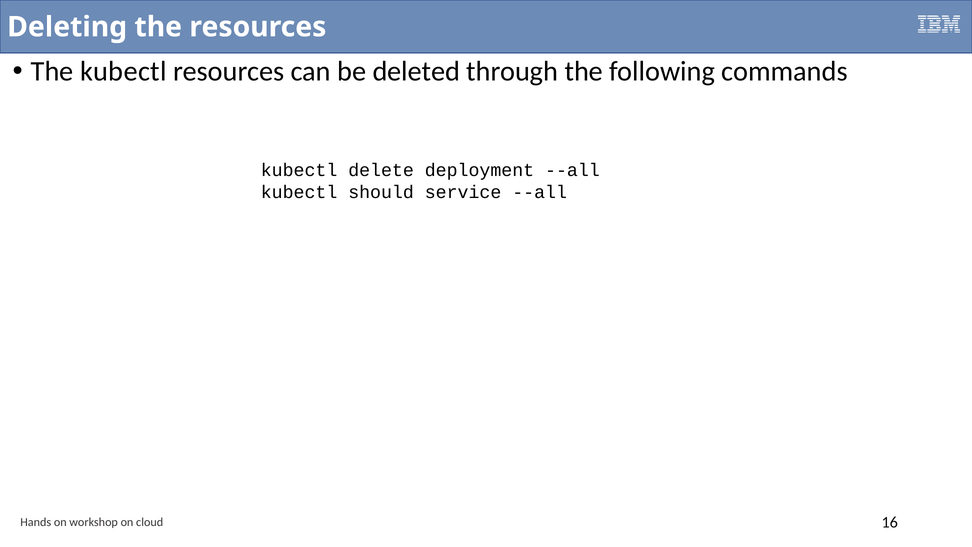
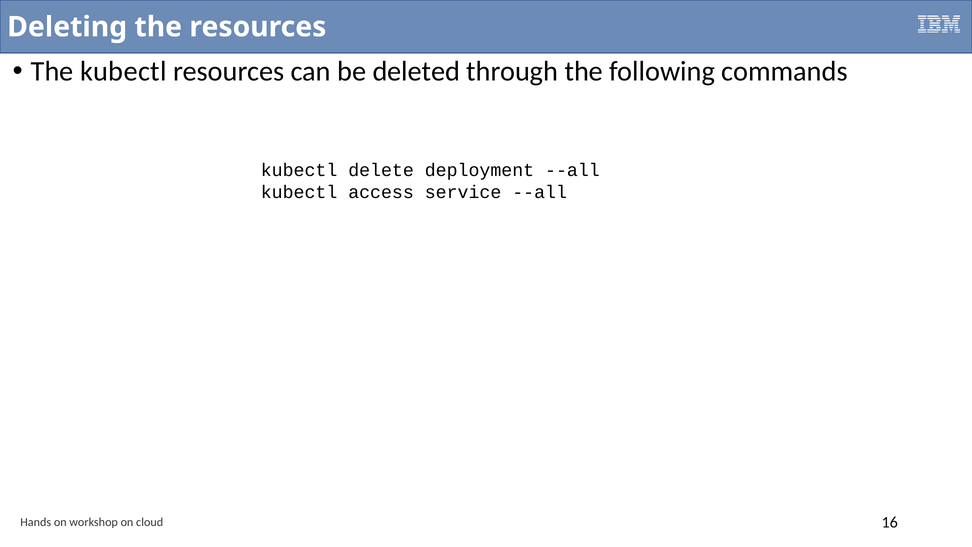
should: should -> access
